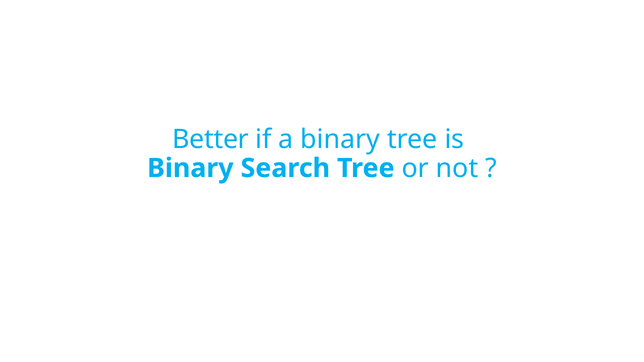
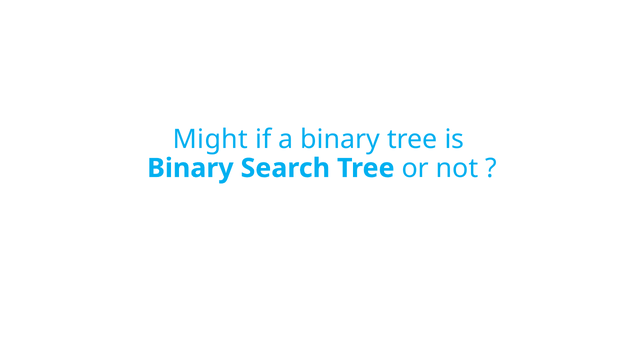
Better: Better -> Might
